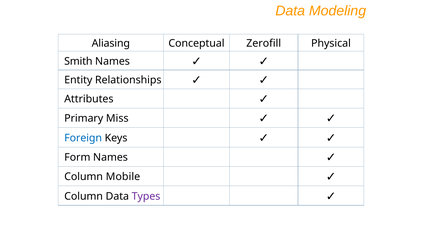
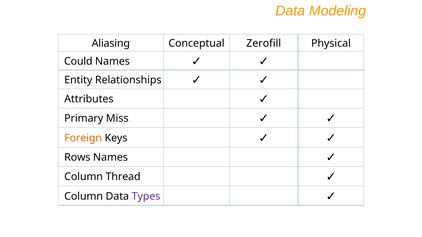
Smith: Smith -> Could
Foreign colour: blue -> orange
Form: Form -> Rows
Mobile: Mobile -> Thread
